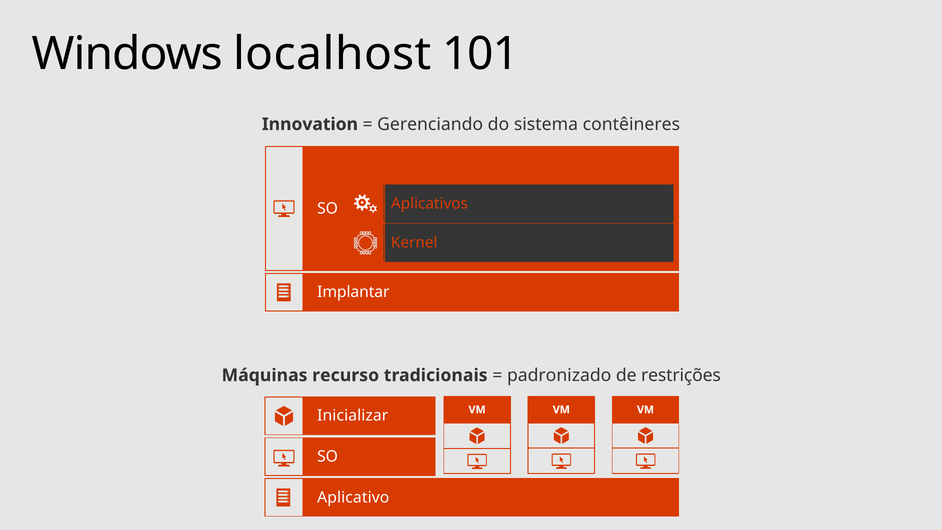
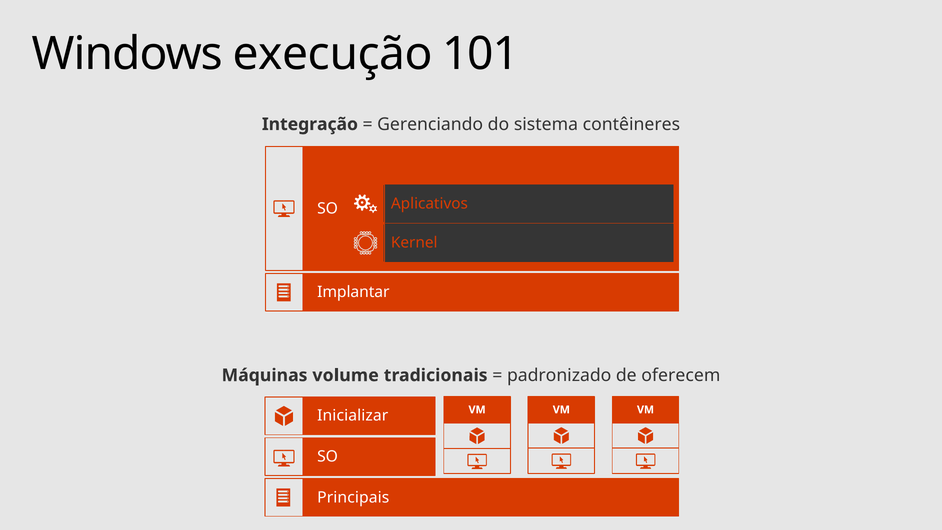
localhost: localhost -> execução
Innovation: Innovation -> Integração
recurso: recurso -> volume
restrições: restrições -> oferecem
Aplicativo: Aplicativo -> Principais
